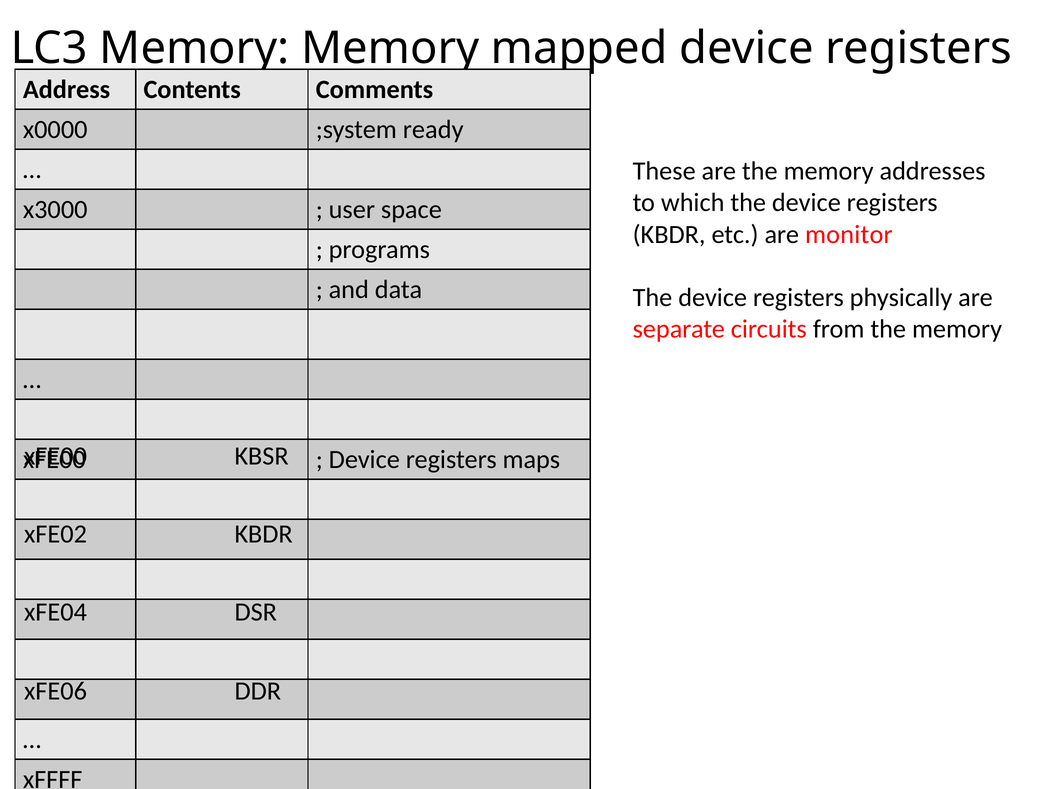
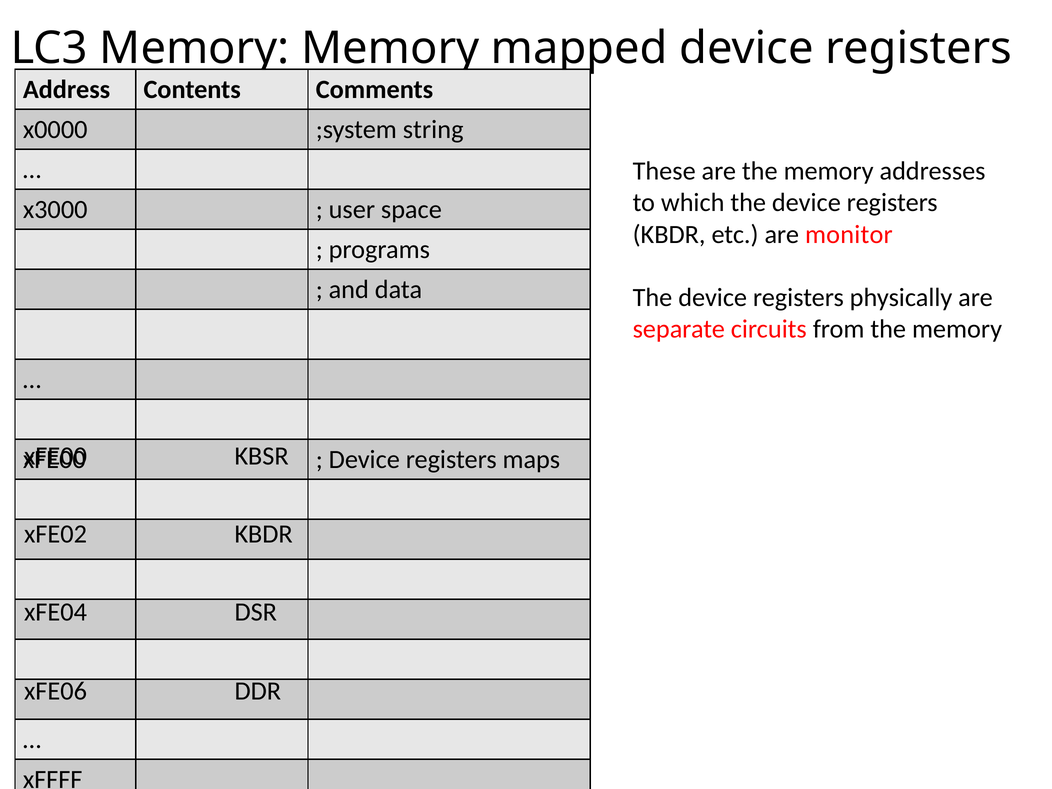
ready: ready -> string
